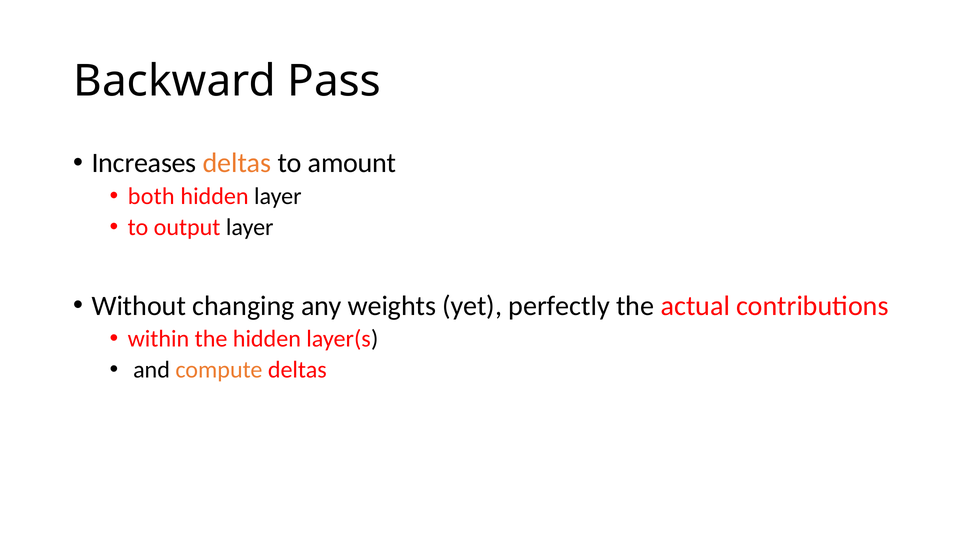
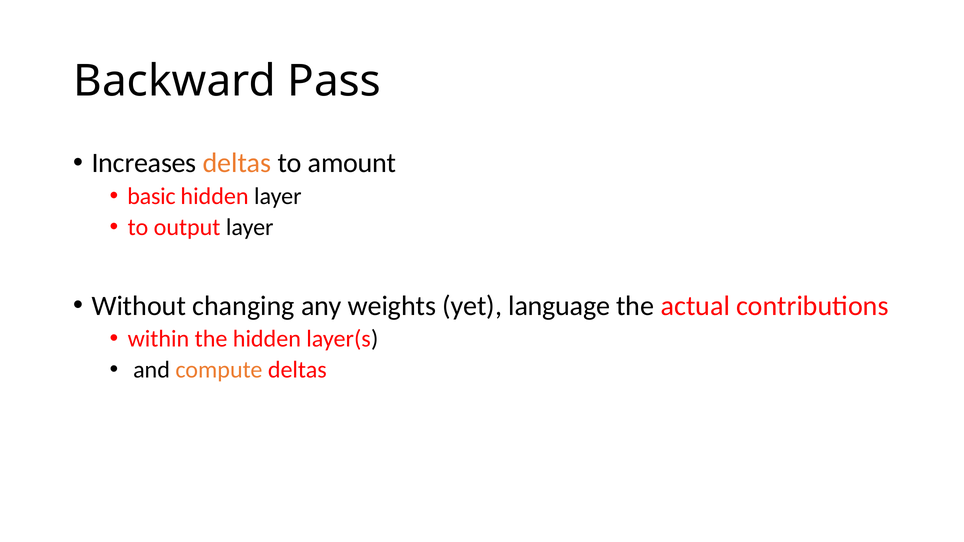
both: both -> basic
perfectly: perfectly -> language
